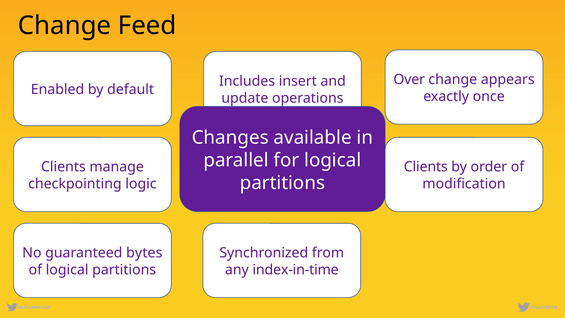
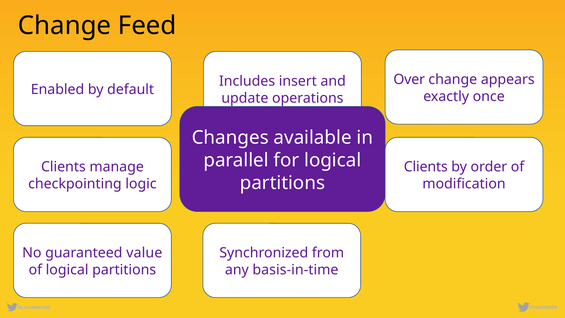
bytes: bytes -> value
index-in-time: index-in-time -> basis-in-time
